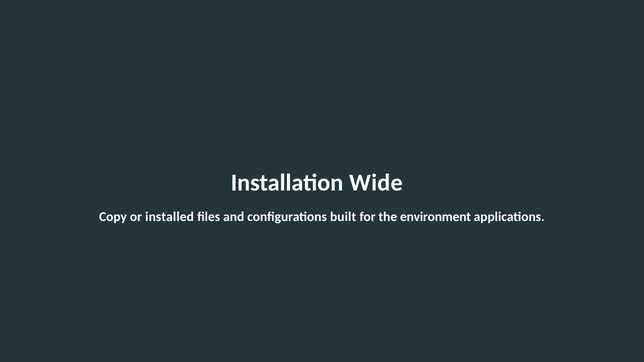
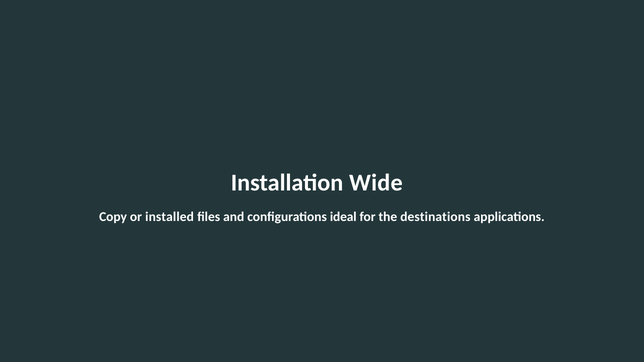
built: built -> ideal
environment: environment -> destinations
